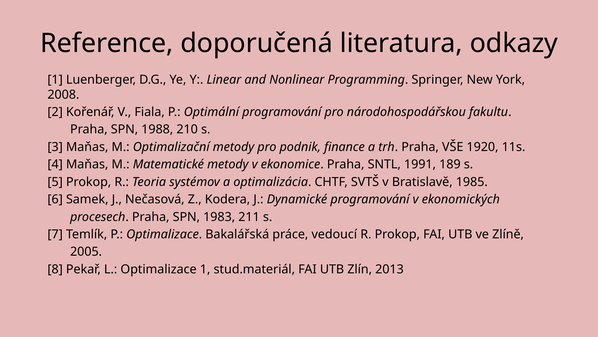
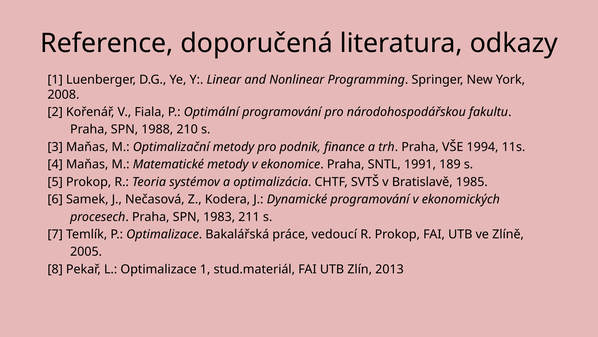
1920: 1920 -> 1994
